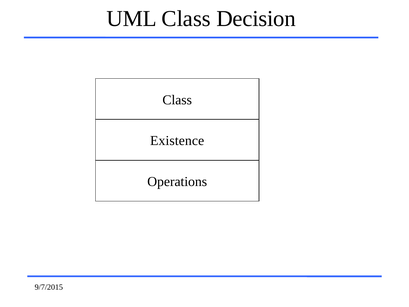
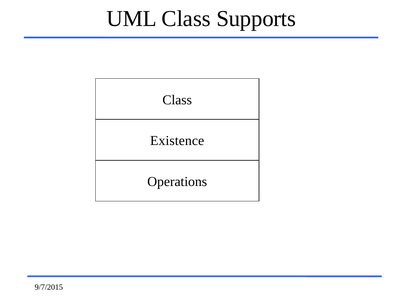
Decision: Decision -> Supports
